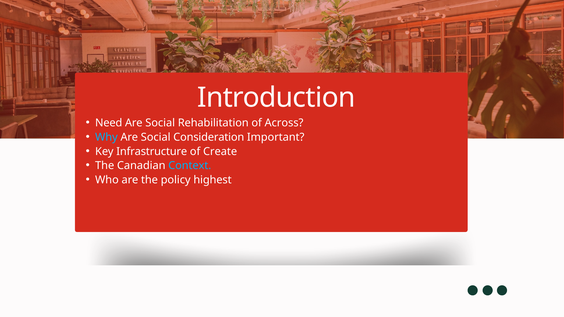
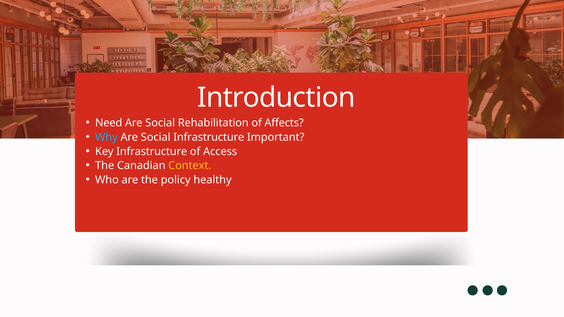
Across: Across -> Affects
Social Consideration: Consideration -> Infrastructure
Create: Create -> Access
Context colour: light blue -> yellow
highest: highest -> healthy
